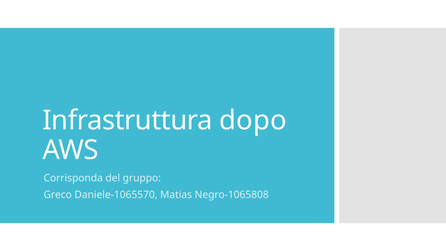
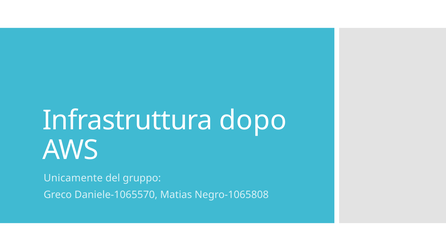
Corrisponda: Corrisponda -> Unicamente
